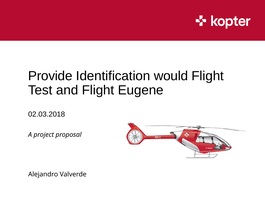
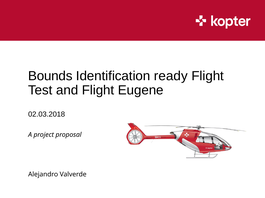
Provide: Provide -> Bounds
would: would -> ready
